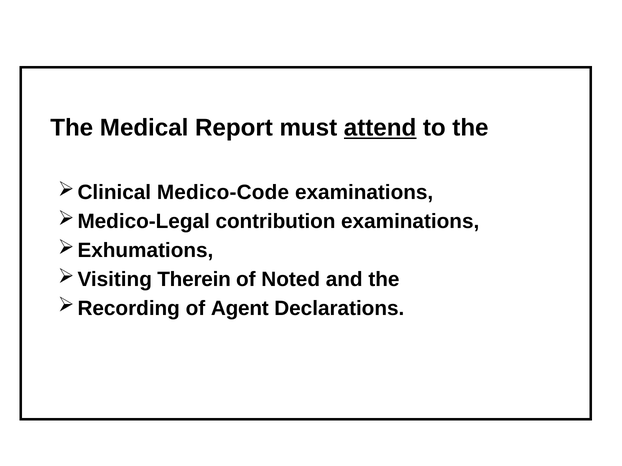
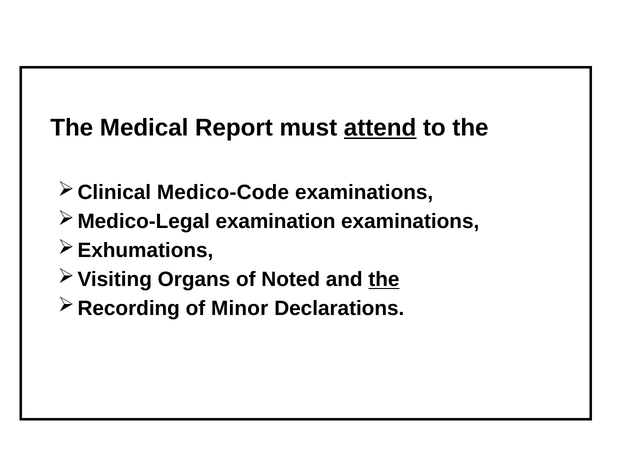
contribution: contribution -> examination
Therein: Therein -> Organs
the at (384, 280) underline: none -> present
Agent: Agent -> Minor
